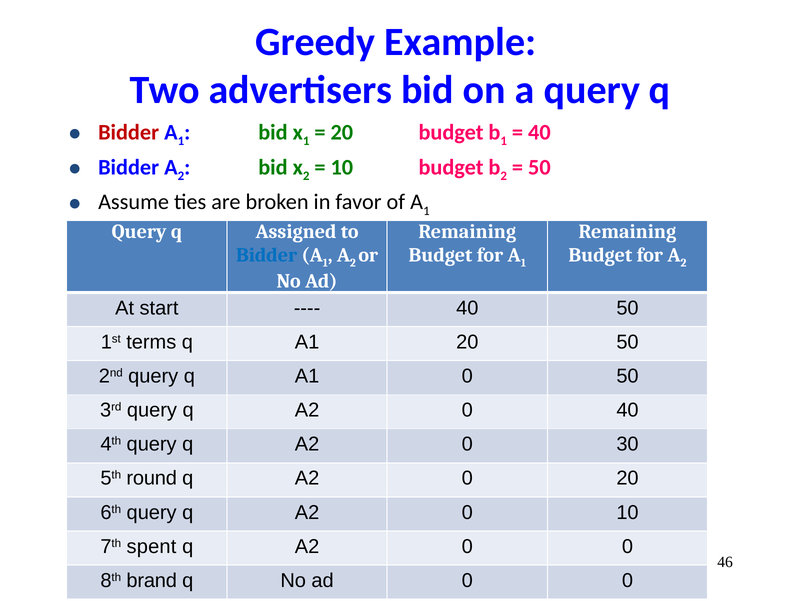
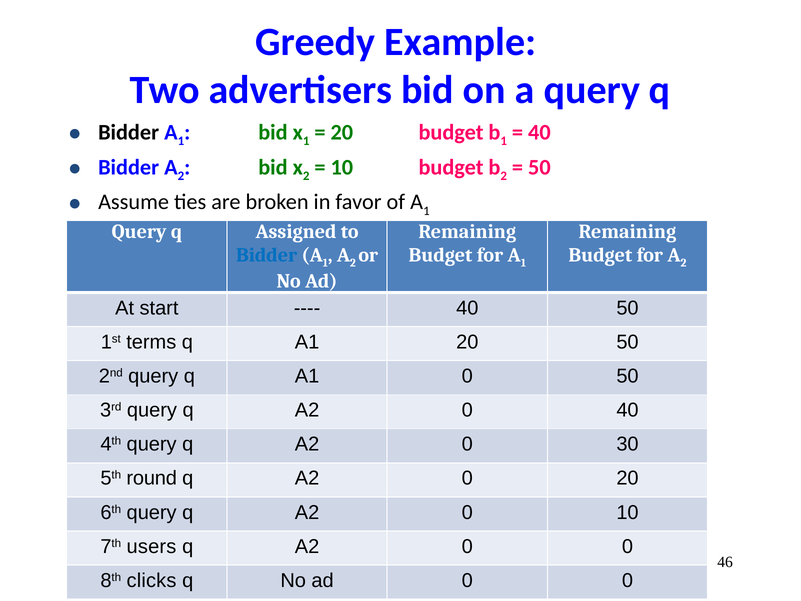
Bidder at (129, 132) colour: red -> black
spent: spent -> users
brand: brand -> clicks
